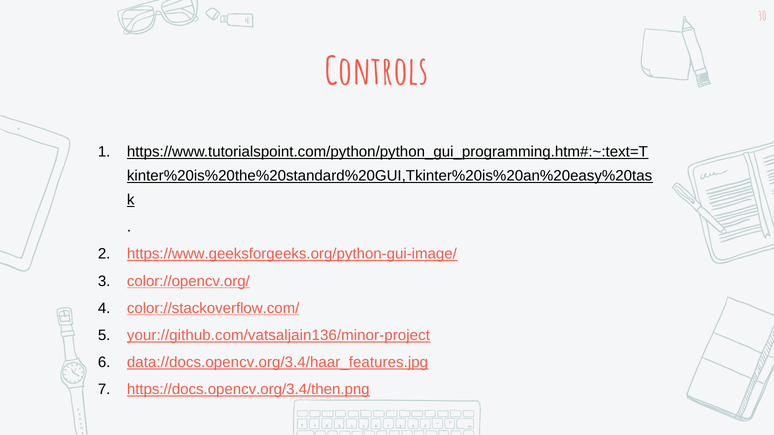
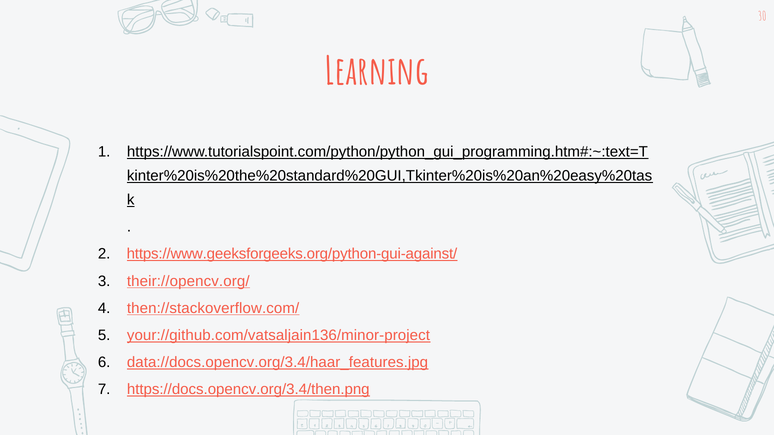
Controls: Controls -> Learning
https://www.geeksforgeeks.org/python-gui-image/: https://www.geeksforgeeks.org/python-gui-image/ -> https://www.geeksforgeeks.org/python-gui-against/
color://opencv.org/: color://opencv.org/ -> their://opencv.org/
color://stackoverflow.com/: color://stackoverflow.com/ -> then://stackoverflow.com/
